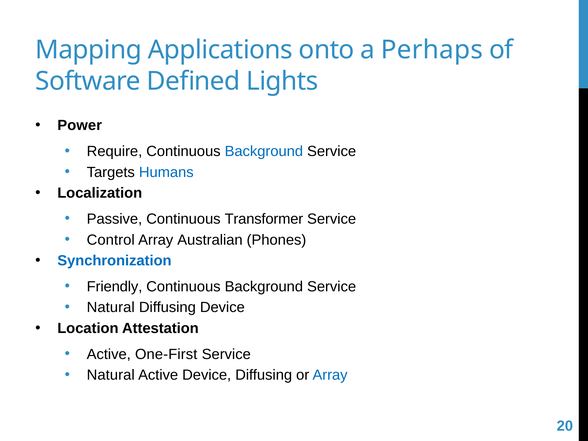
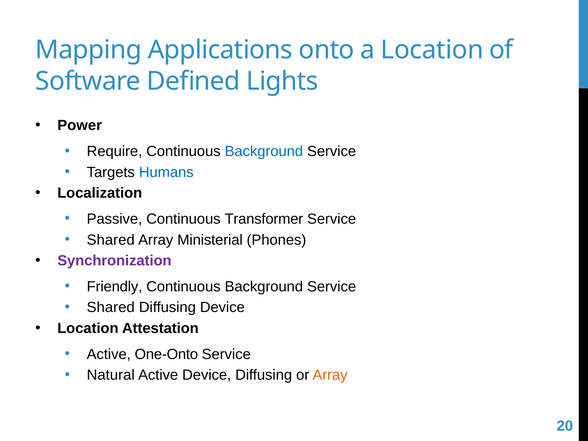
a Perhaps: Perhaps -> Location
Control at (111, 240): Control -> Shared
Australian: Australian -> Ministerial
Synchronization colour: blue -> purple
Natural at (111, 307): Natural -> Shared
One-First: One-First -> One-Onto
Array at (330, 375) colour: blue -> orange
